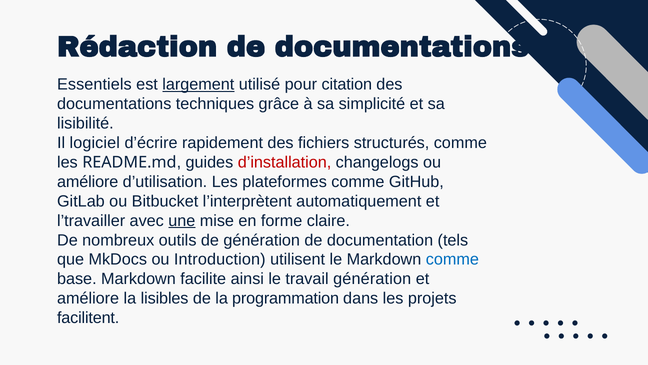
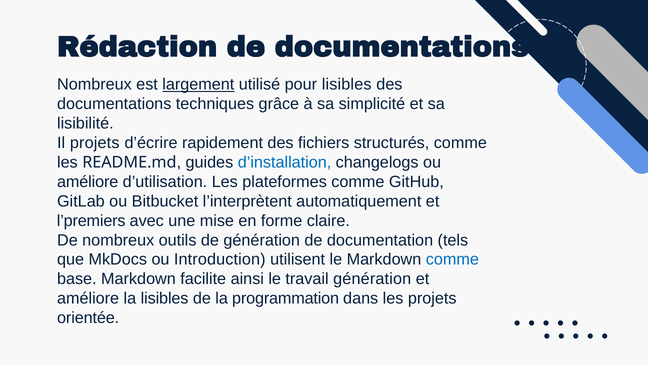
Essentiels at (94, 84): Essentiels -> Nombreux
pour citation: citation -> lisibles
Il logiciel: logiciel -> projets
d’installation colour: red -> blue
l’travailler: l’travailler -> l’premiers
une underline: present -> none
facilitent: facilitent -> orientée
